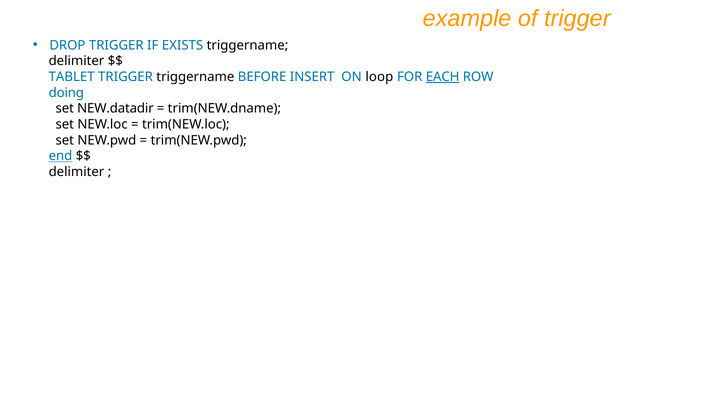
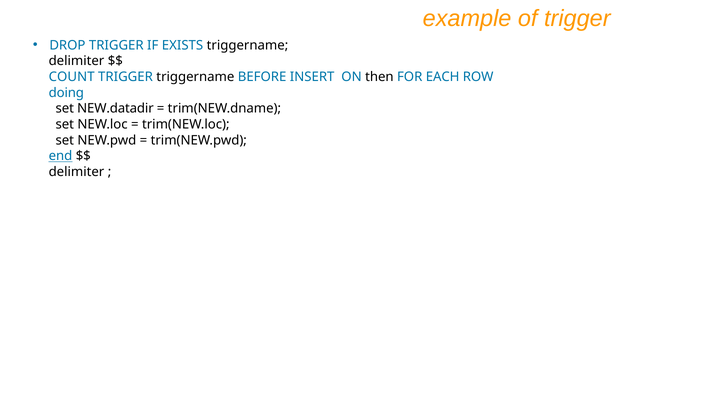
TABLET: TABLET -> COUNT
loop: loop -> then
EACH underline: present -> none
